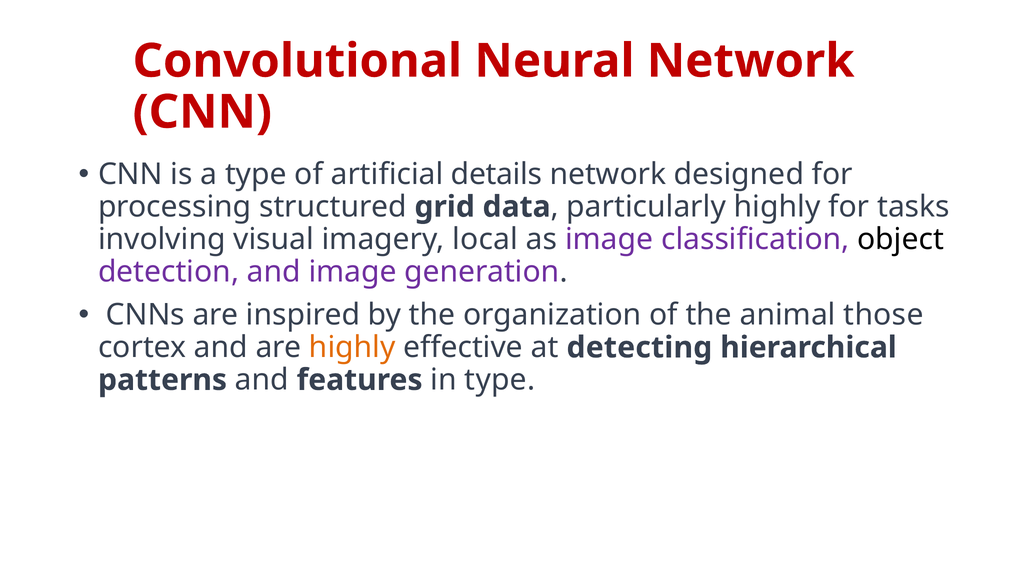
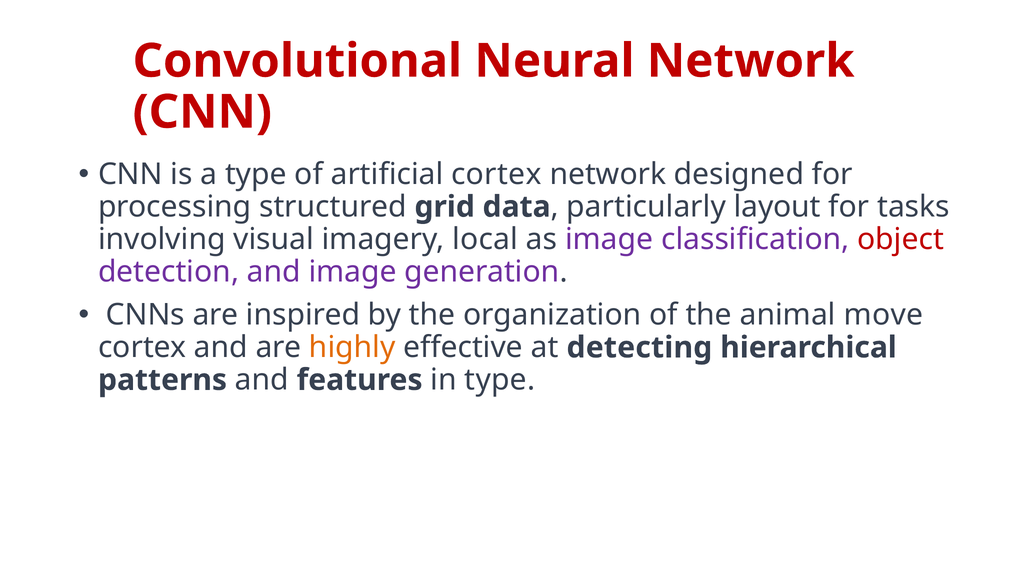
artificial details: details -> cortex
particularly highly: highly -> layout
object colour: black -> red
those: those -> move
